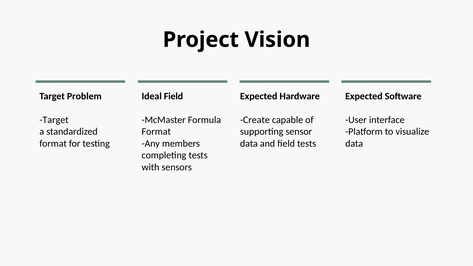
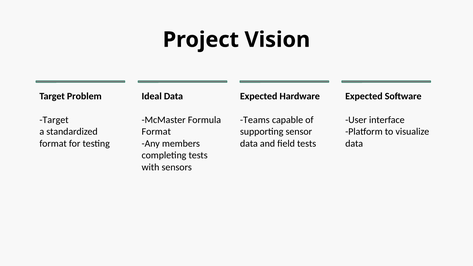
Ideal Field: Field -> Data
Create: Create -> Teams
